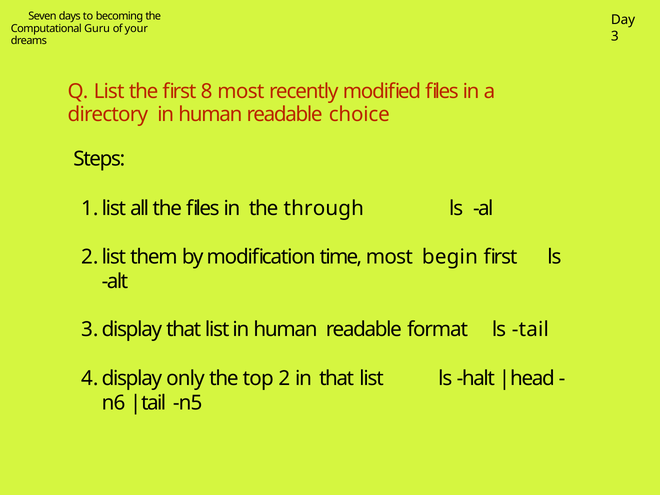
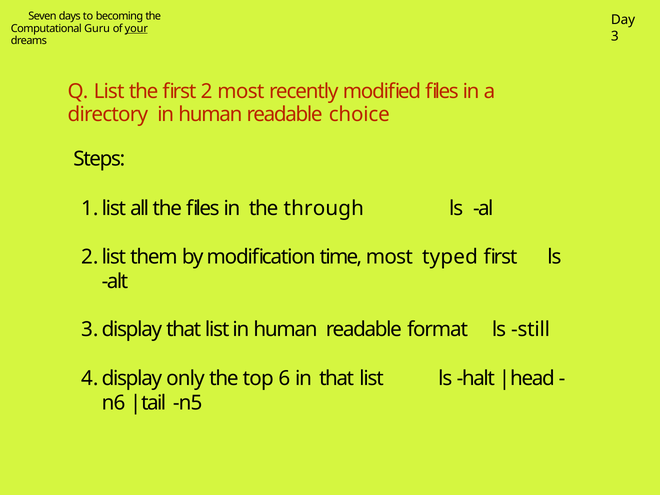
your underline: none -> present
8: 8 -> 2
begin: begin -> typed
ls tail: tail -> still
2: 2 -> 6
